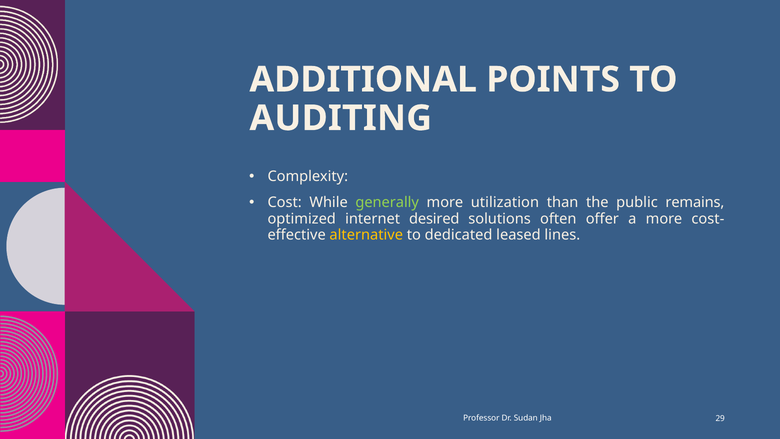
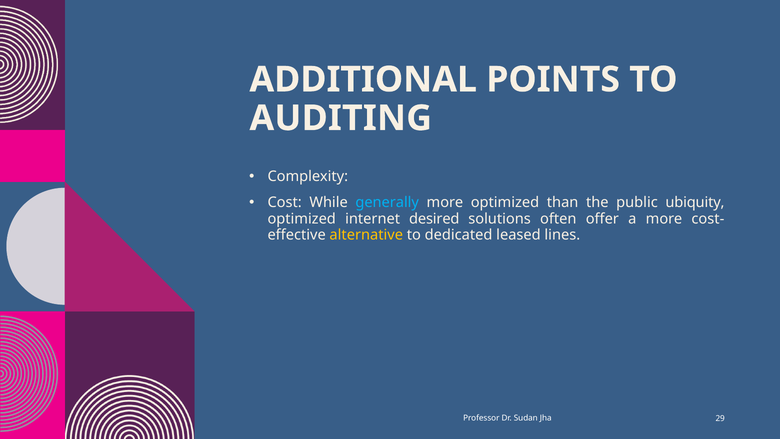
generally colour: light green -> light blue
more utilization: utilization -> optimized
remains: remains -> ubiquity
